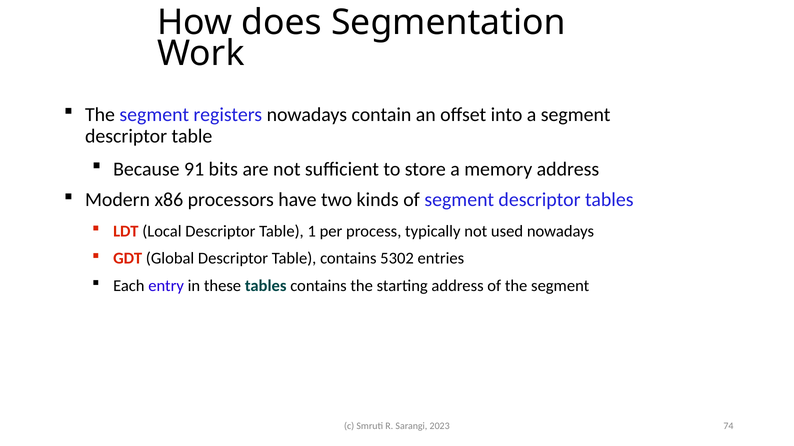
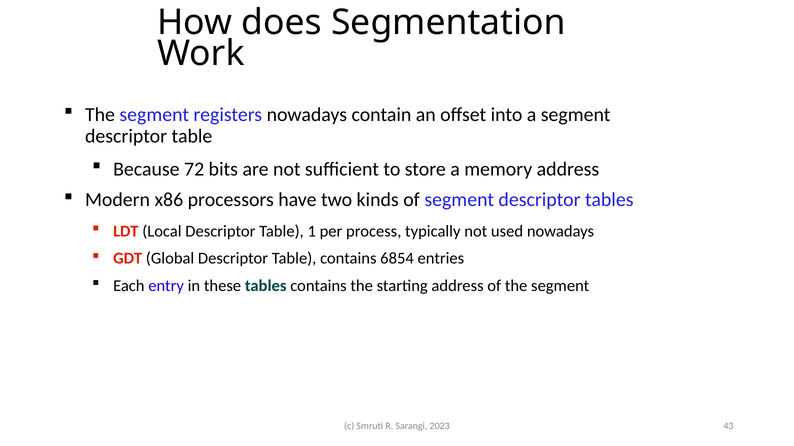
91: 91 -> 72
5302: 5302 -> 6854
74: 74 -> 43
